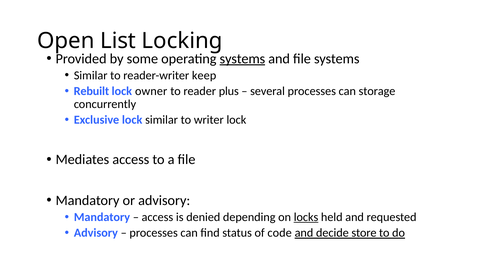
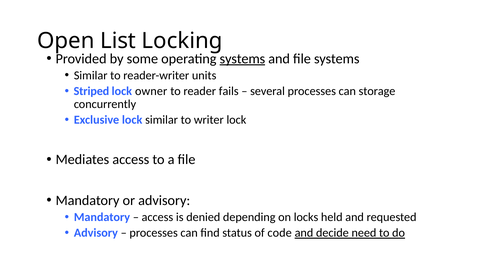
keep: keep -> units
Rebuilt: Rebuilt -> Striped
plus: plus -> fails
locks underline: present -> none
store: store -> need
